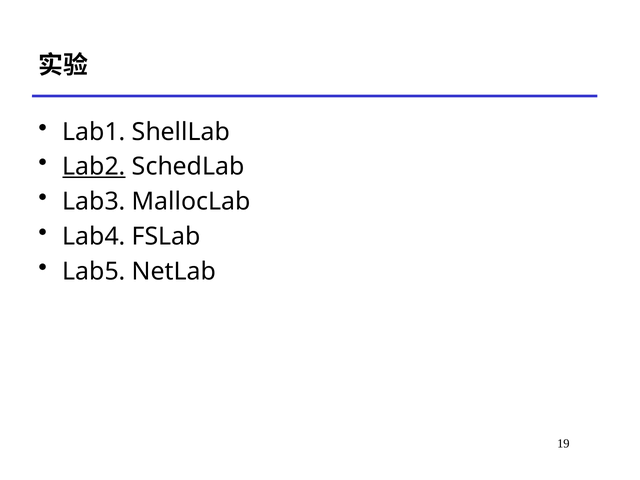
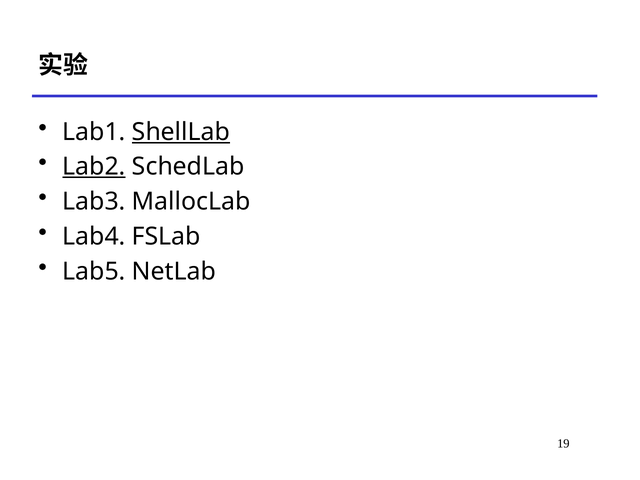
ShellLab underline: none -> present
